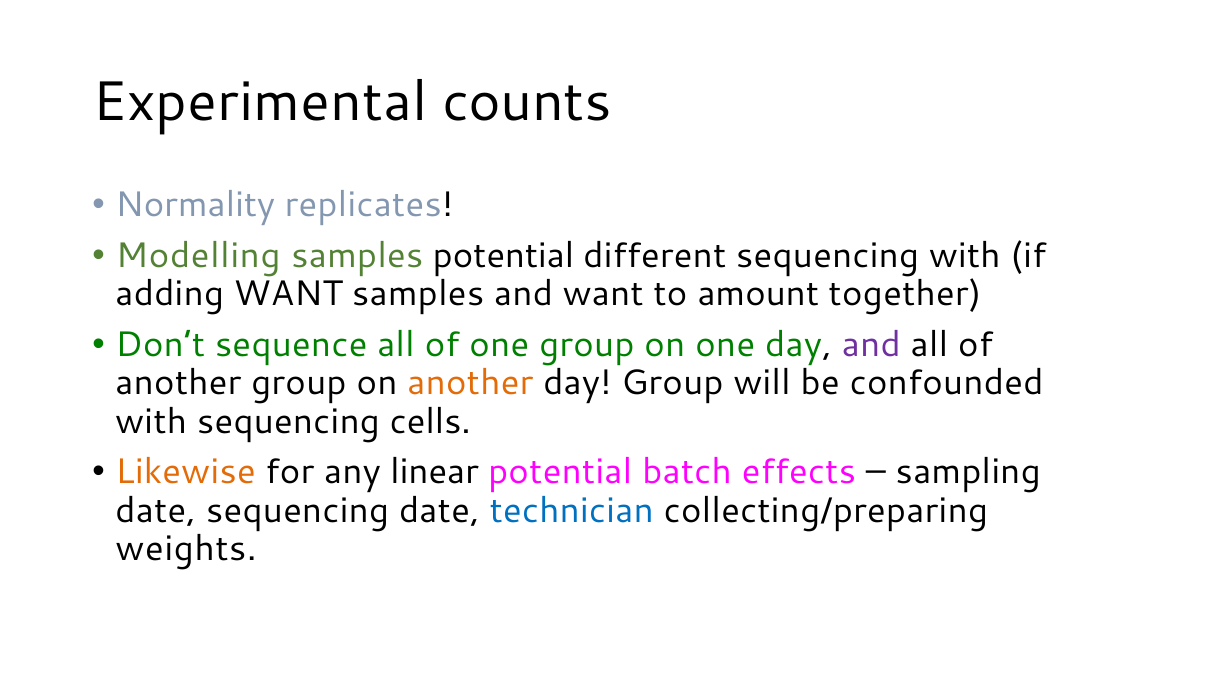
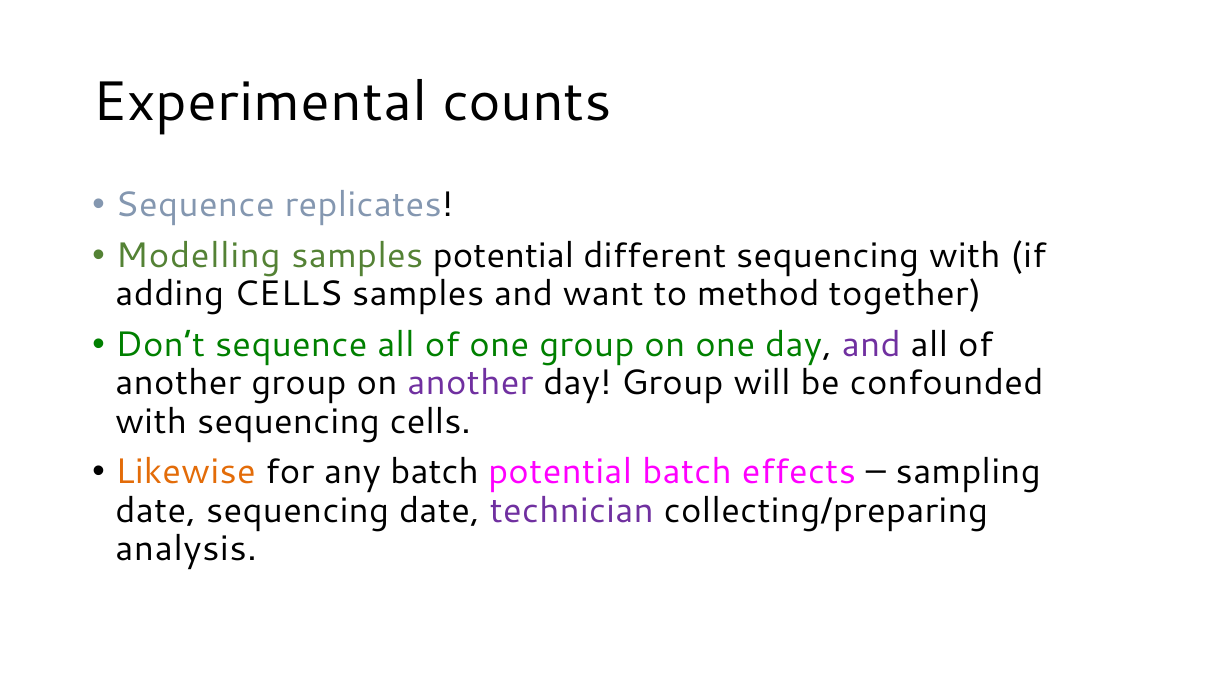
Normality at (195, 205): Normality -> Sequence
adding WANT: WANT -> CELLS
amount: amount -> method
another at (470, 383) colour: orange -> purple
any linear: linear -> batch
technician colour: blue -> purple
weights: weights -> analysis
